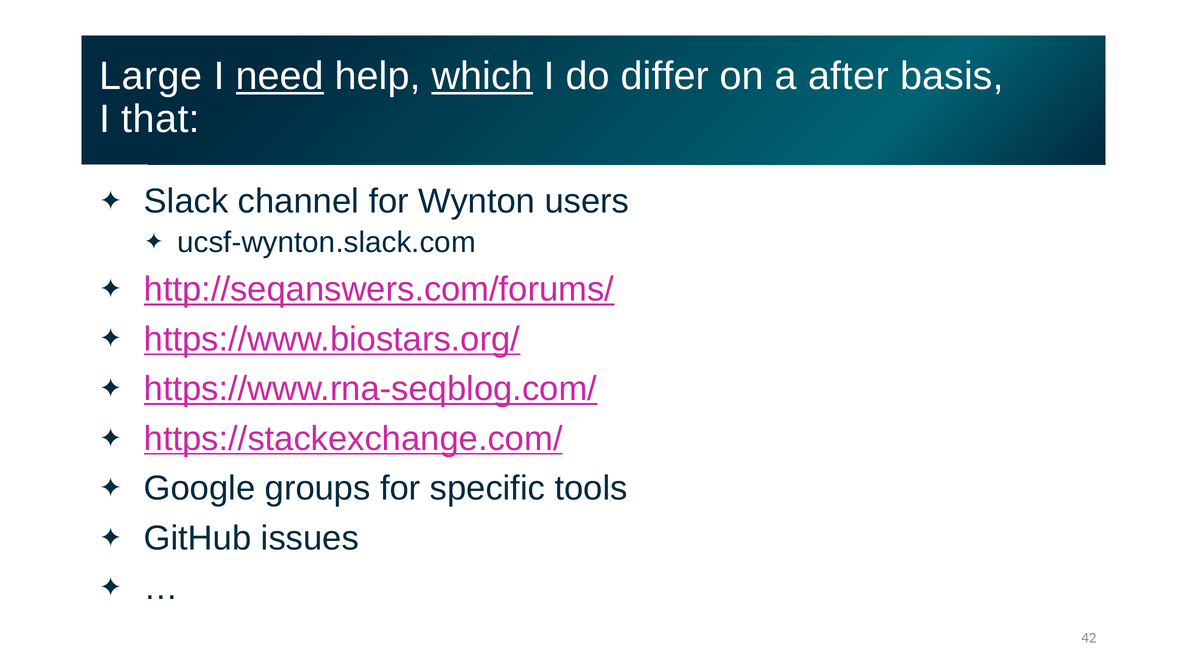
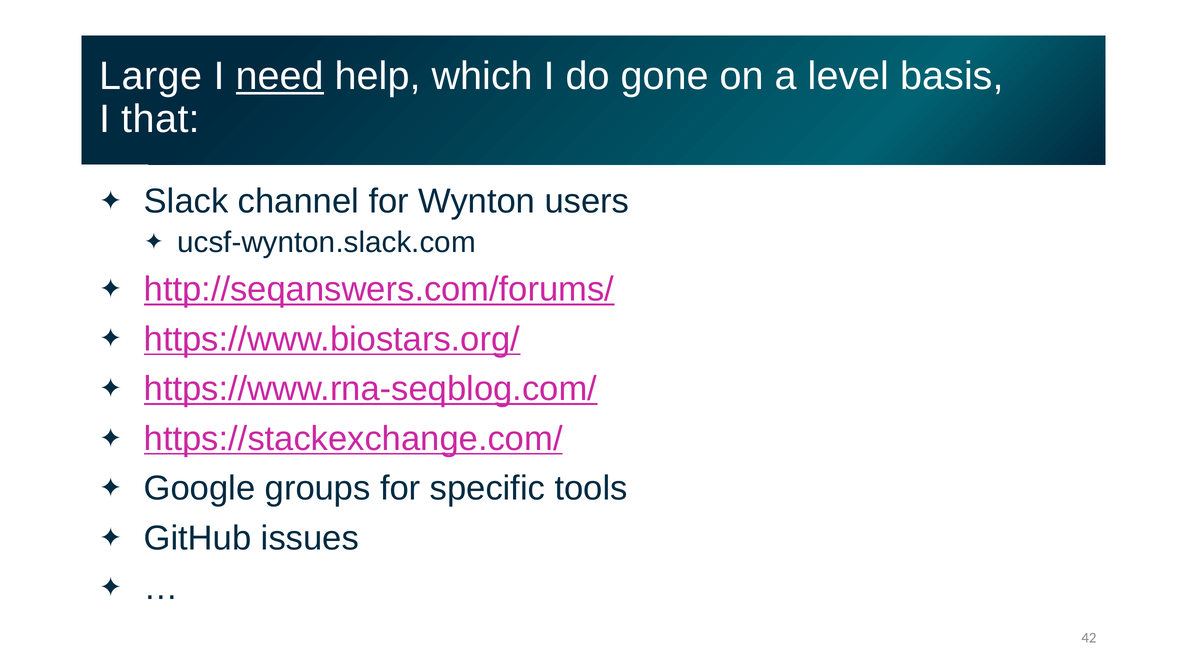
which underline: present -> none
differ: differ -> gone
after: after -> level
